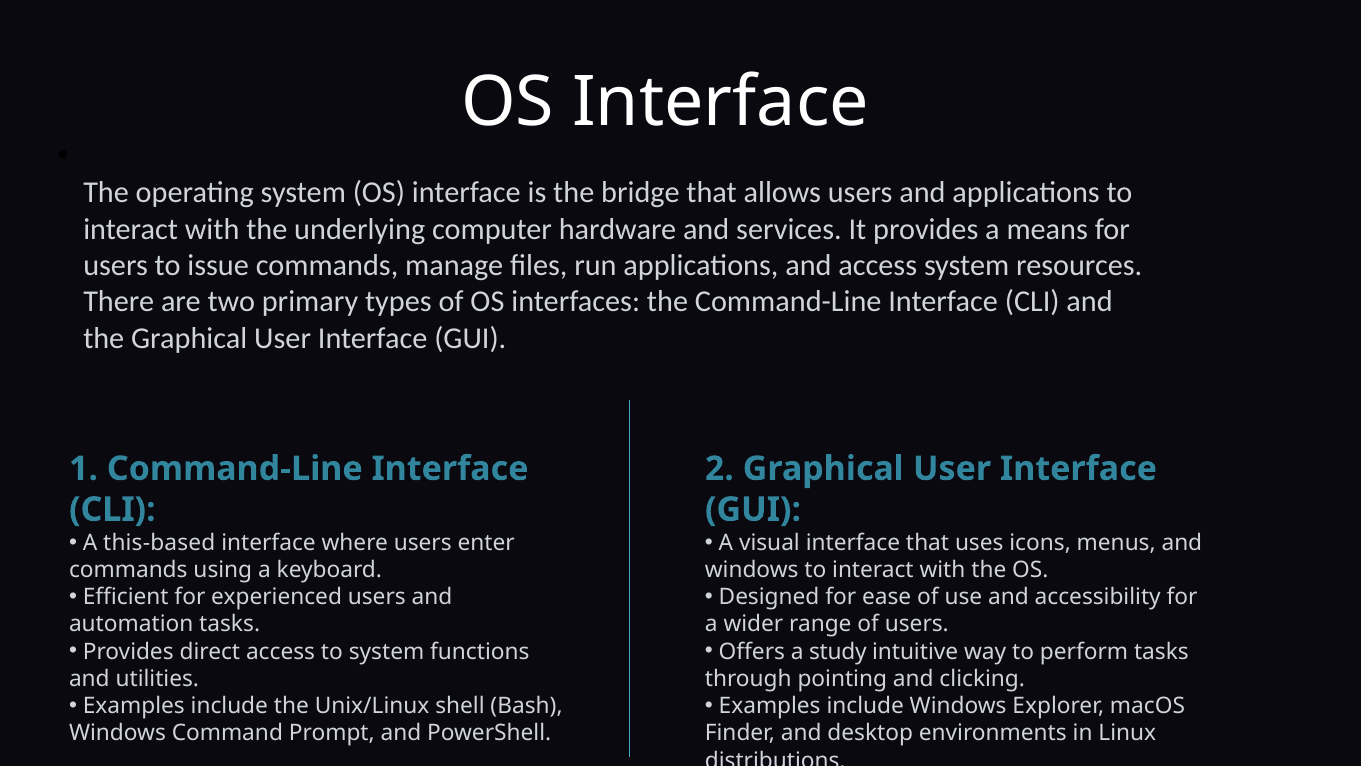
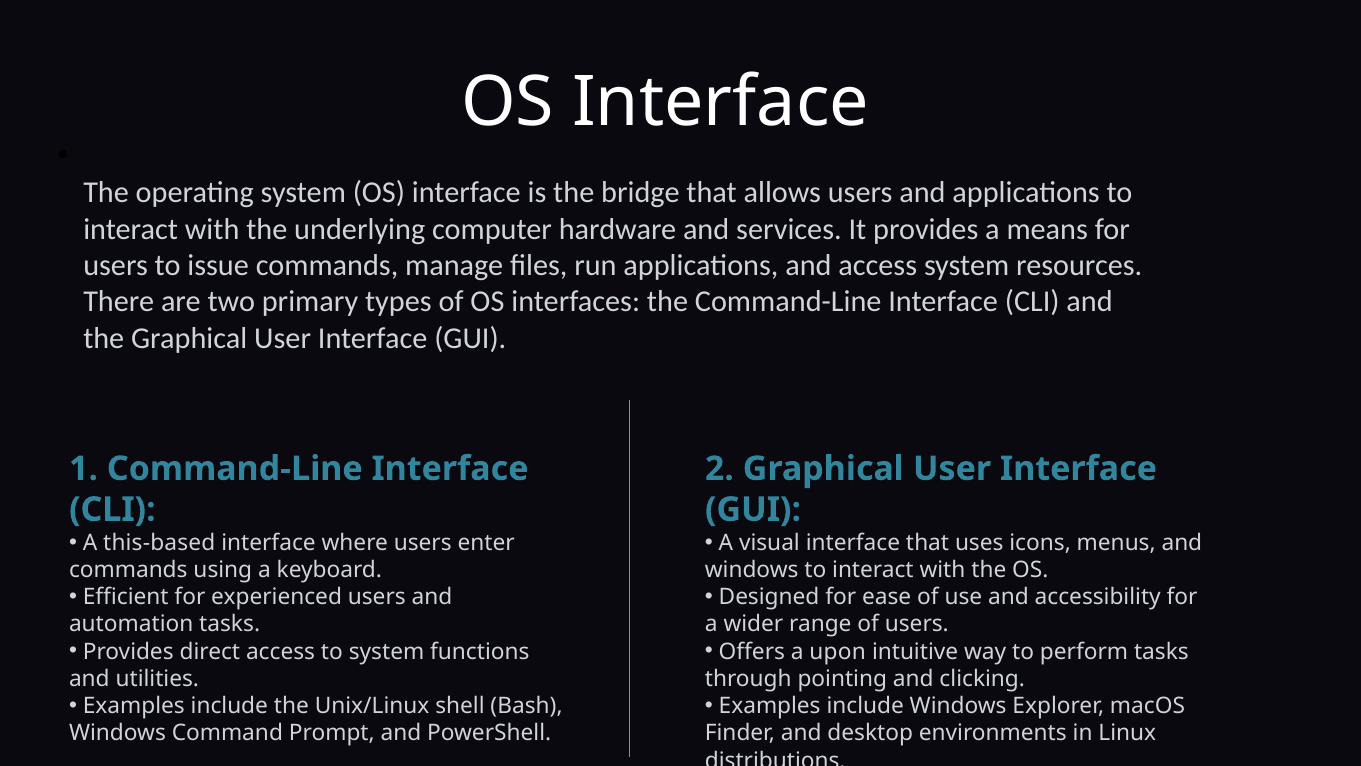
study: study -> upon
